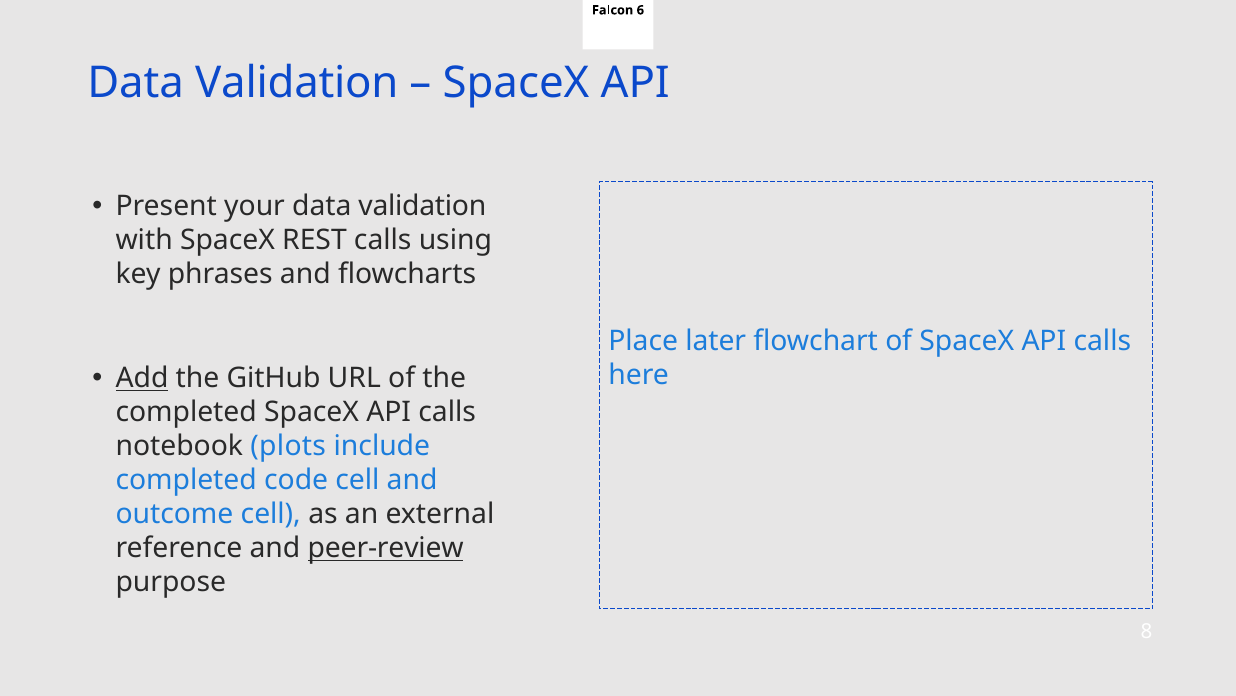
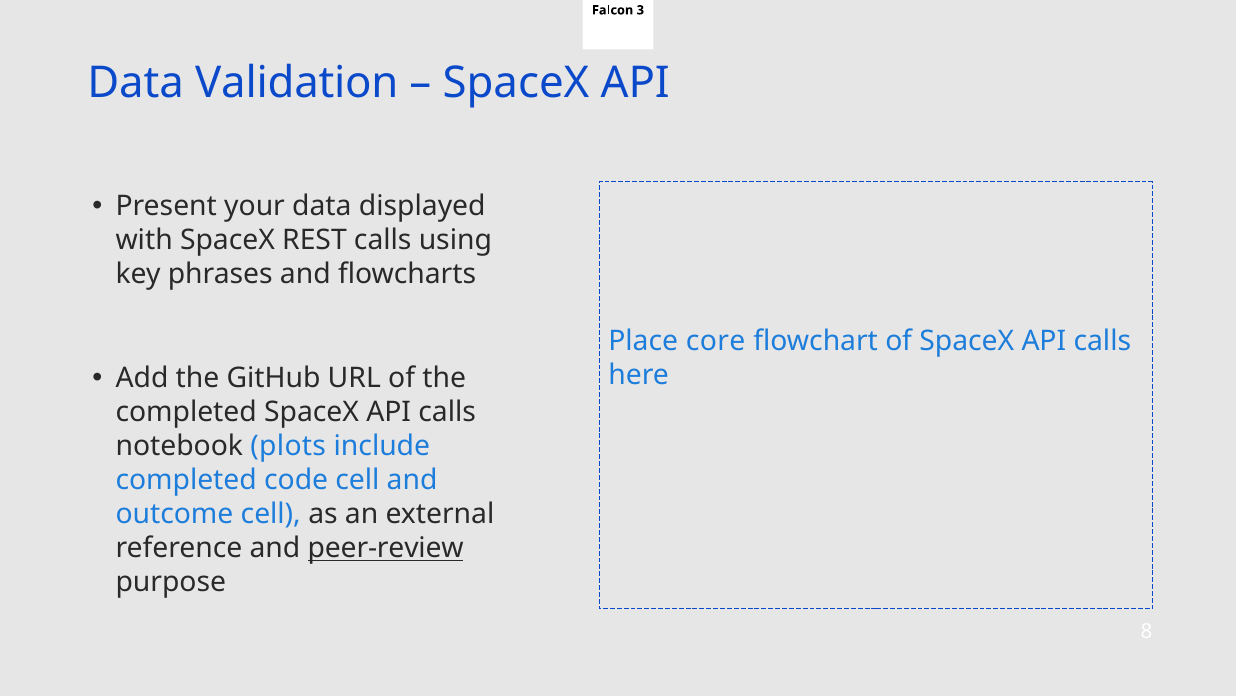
6: 6 -> 3
your data validation: validation -> displayed
later: later -> core
Add underline: present -> none
